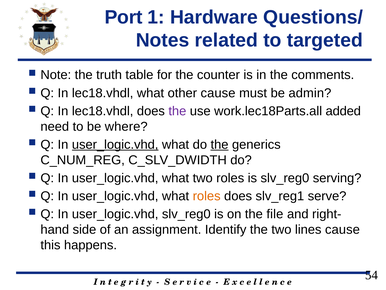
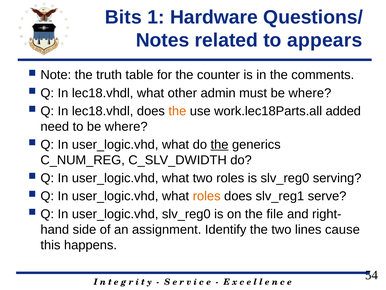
Port: Port -> Bits
targeted: targeted -> appears
other cause: cause -> admin
must be admin: admin -> where
the at (177, 111) colour: purple -> orange
user_logic.vhd at (115, 144) underline: present -> none
